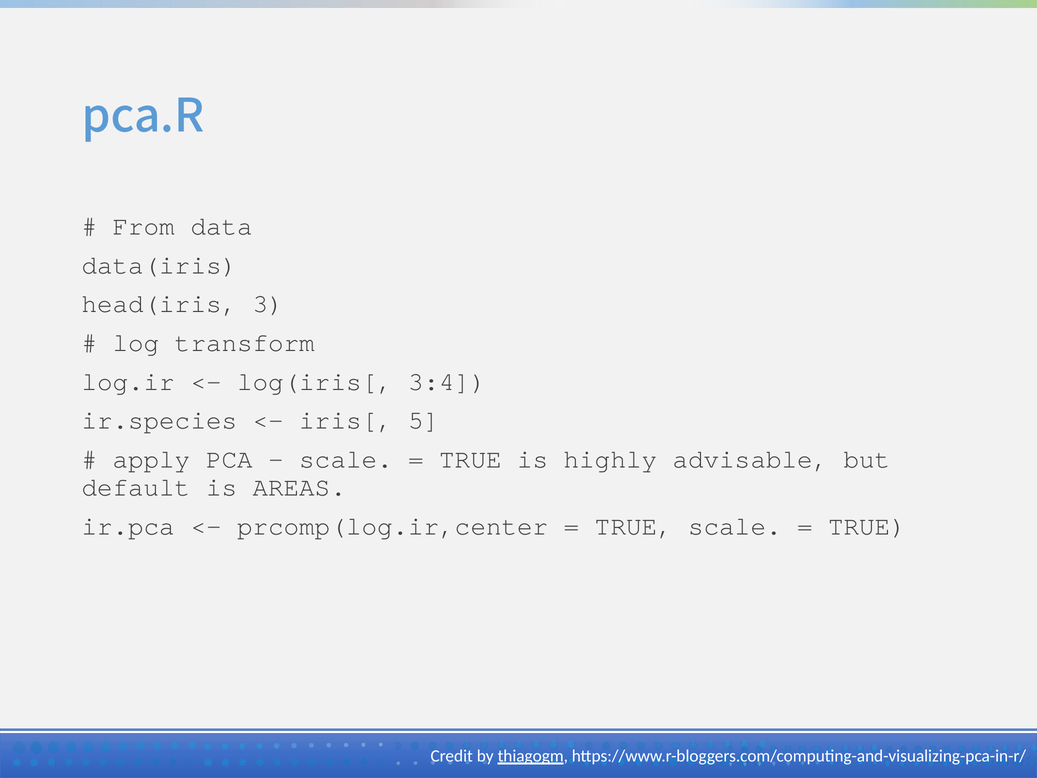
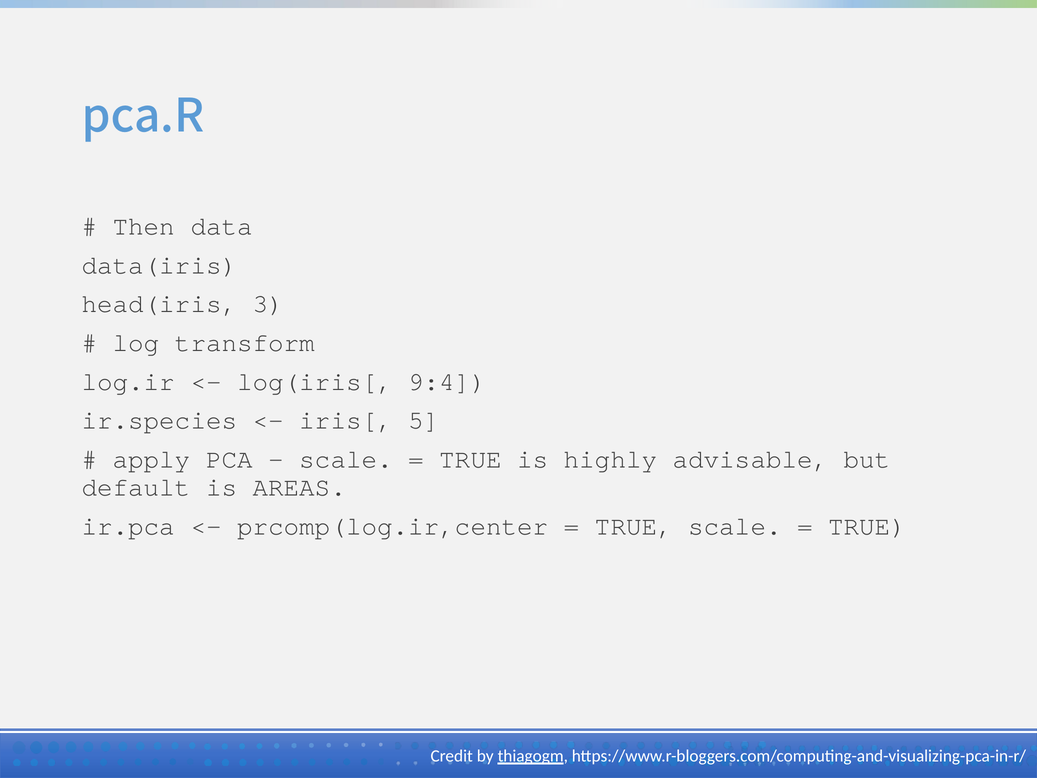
From: From -> Then
3:4: 3:4 -> 9:4
